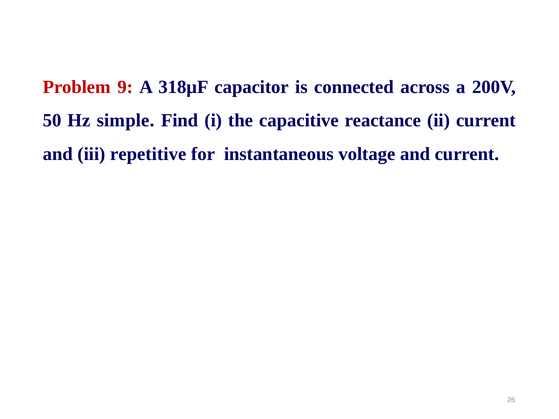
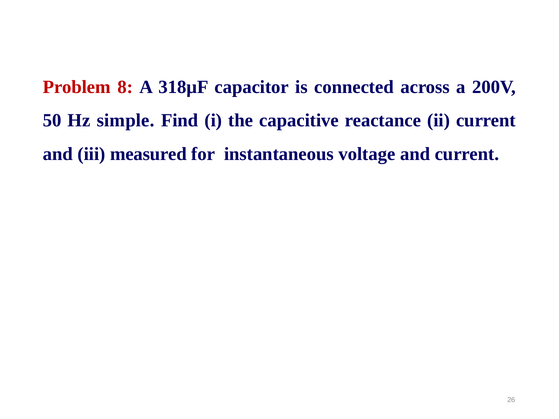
9: 9 -> 8
repetitive: repetitive -> measured
